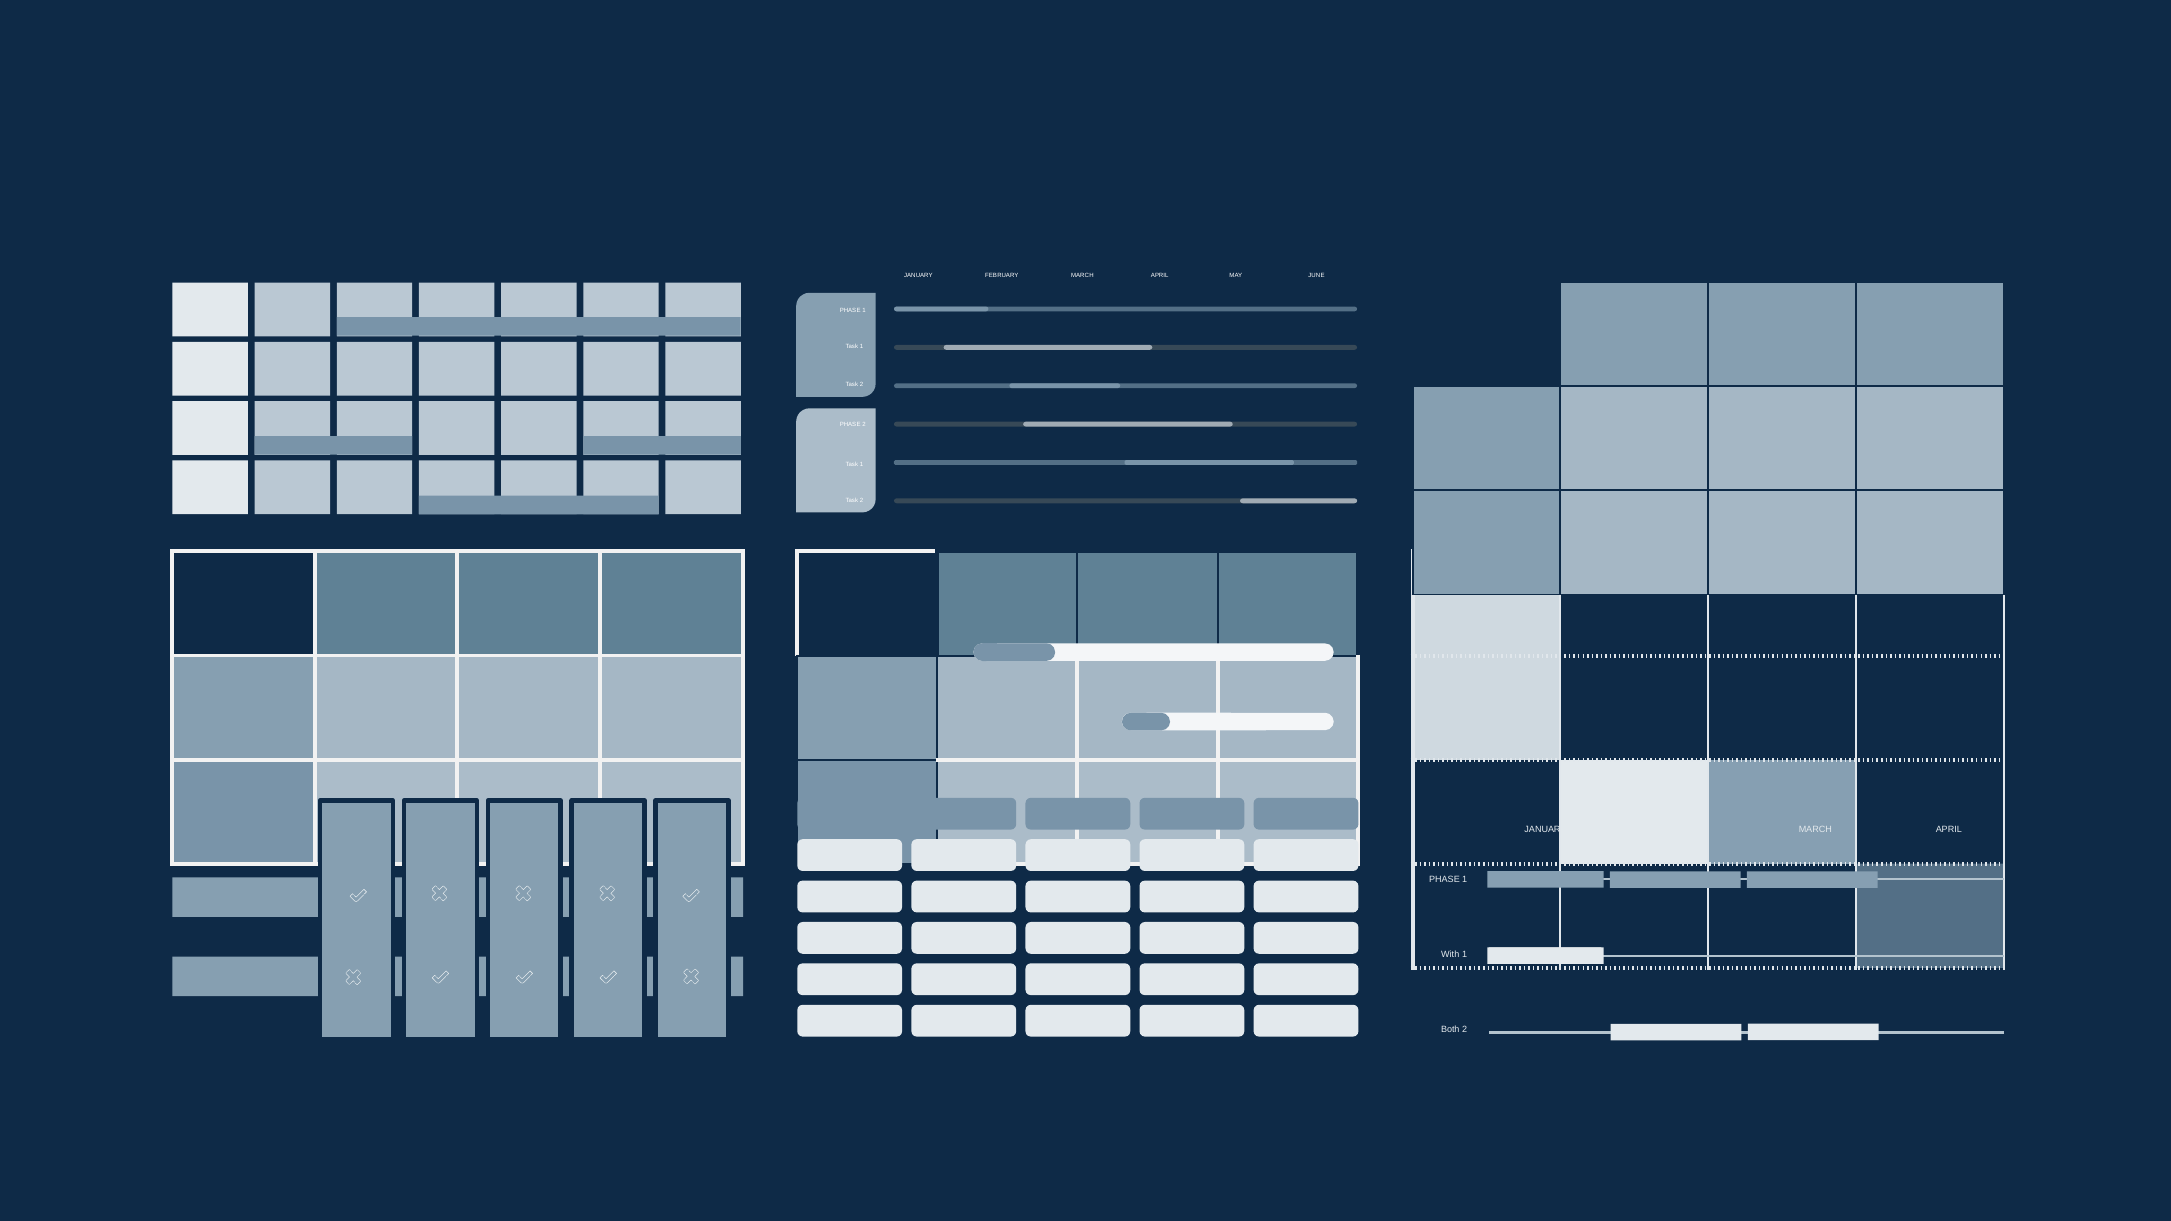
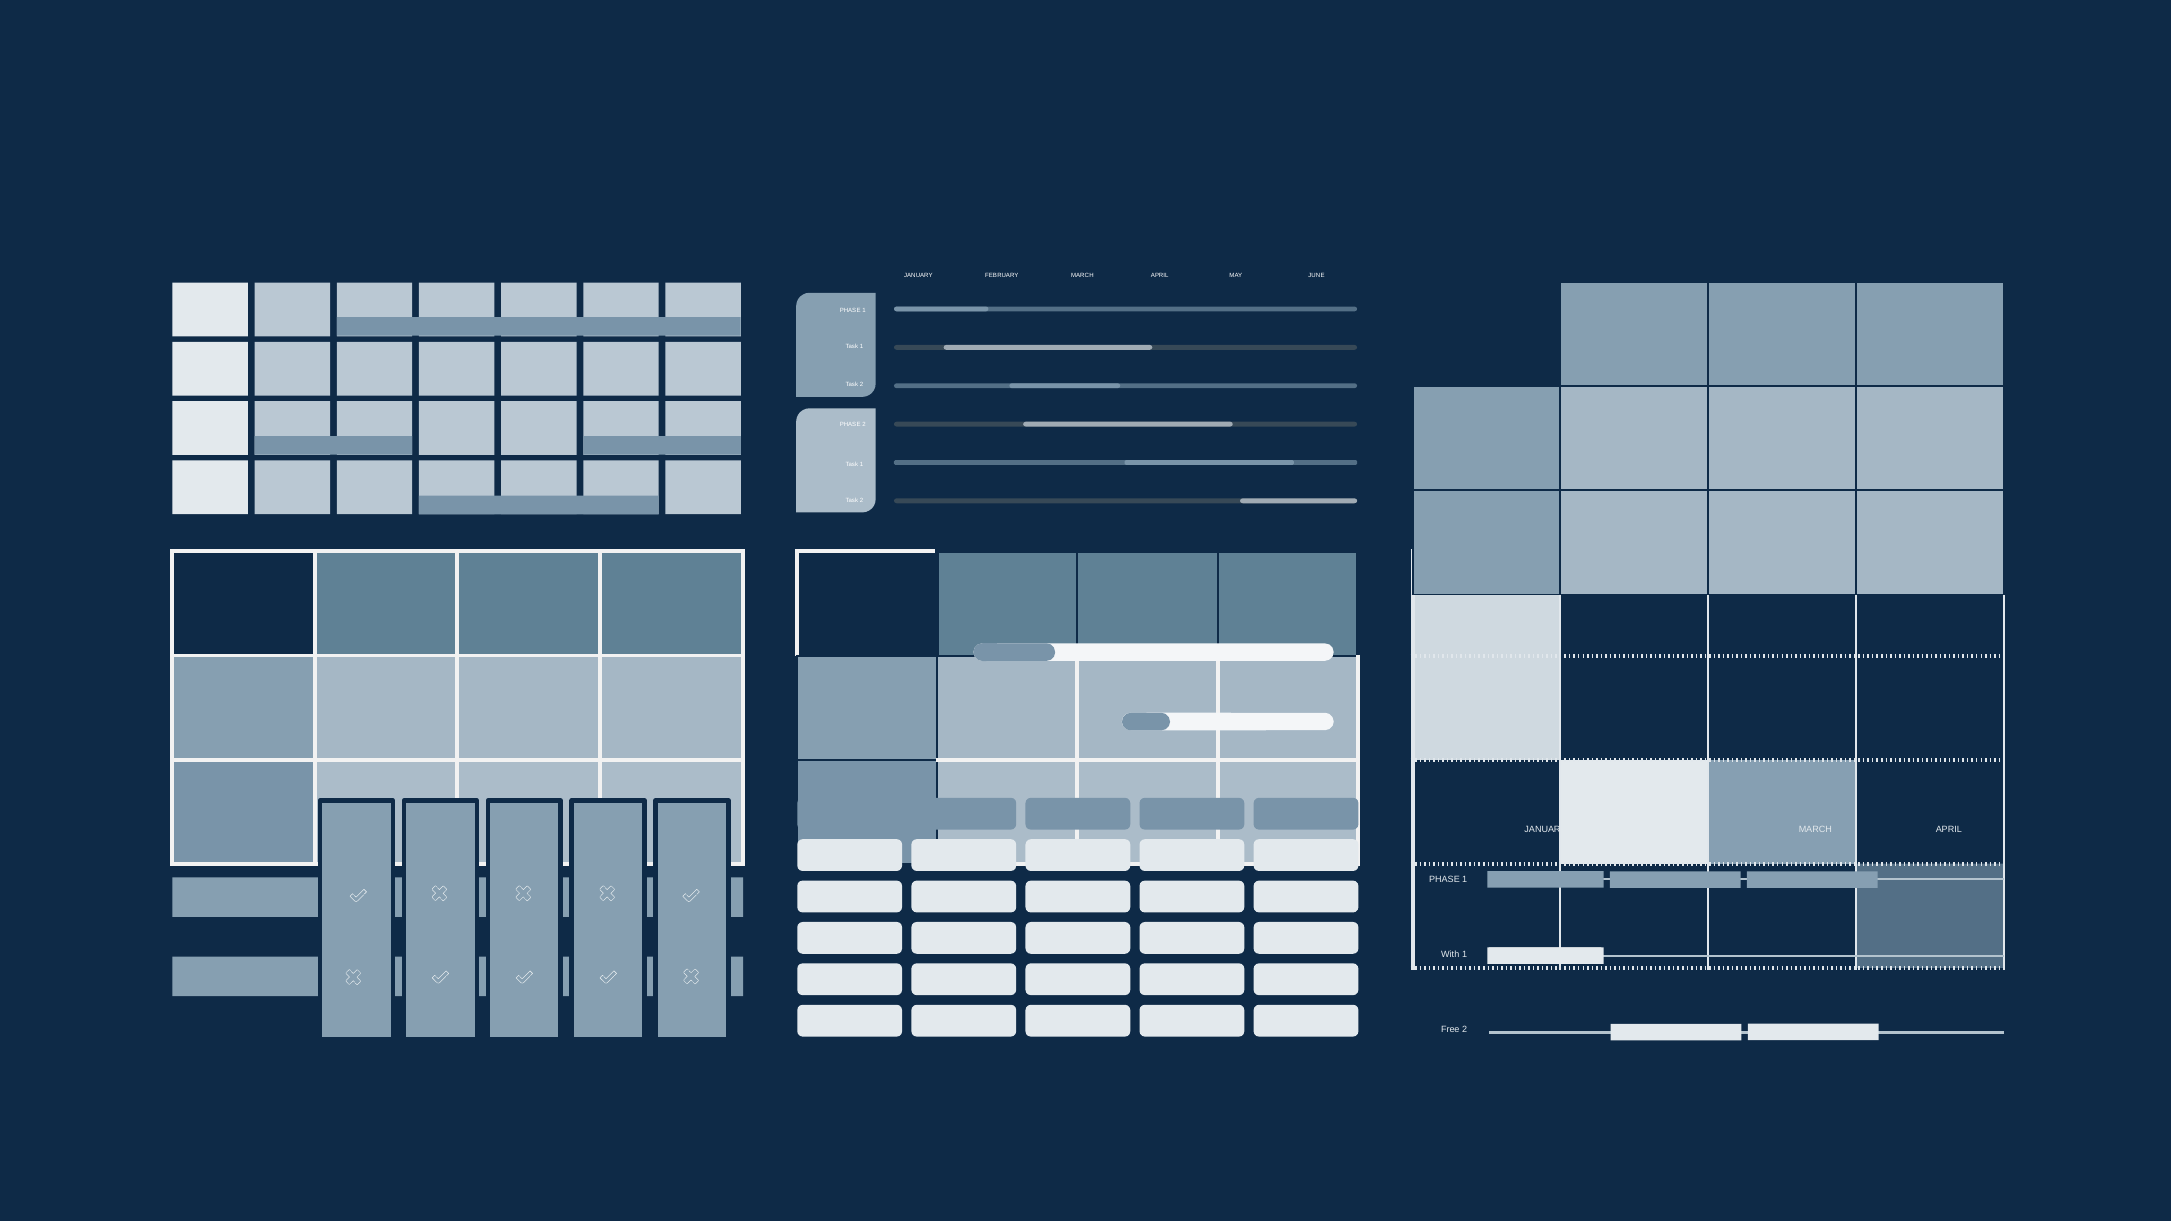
Both: Both -> Free
